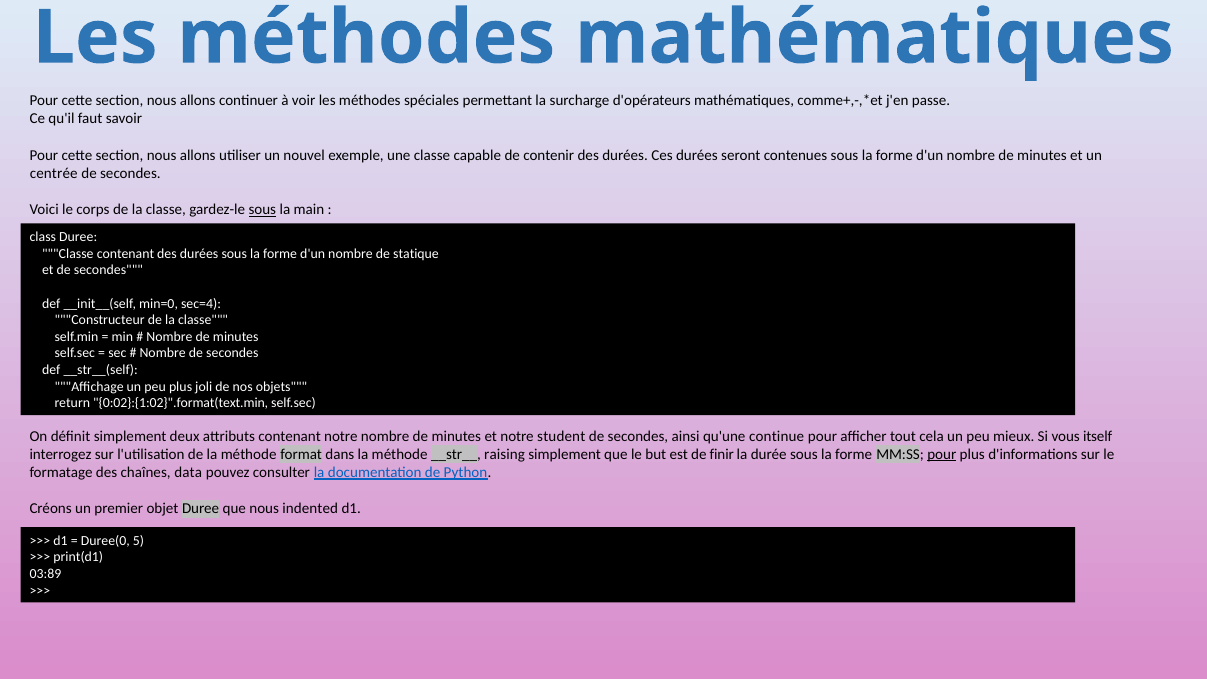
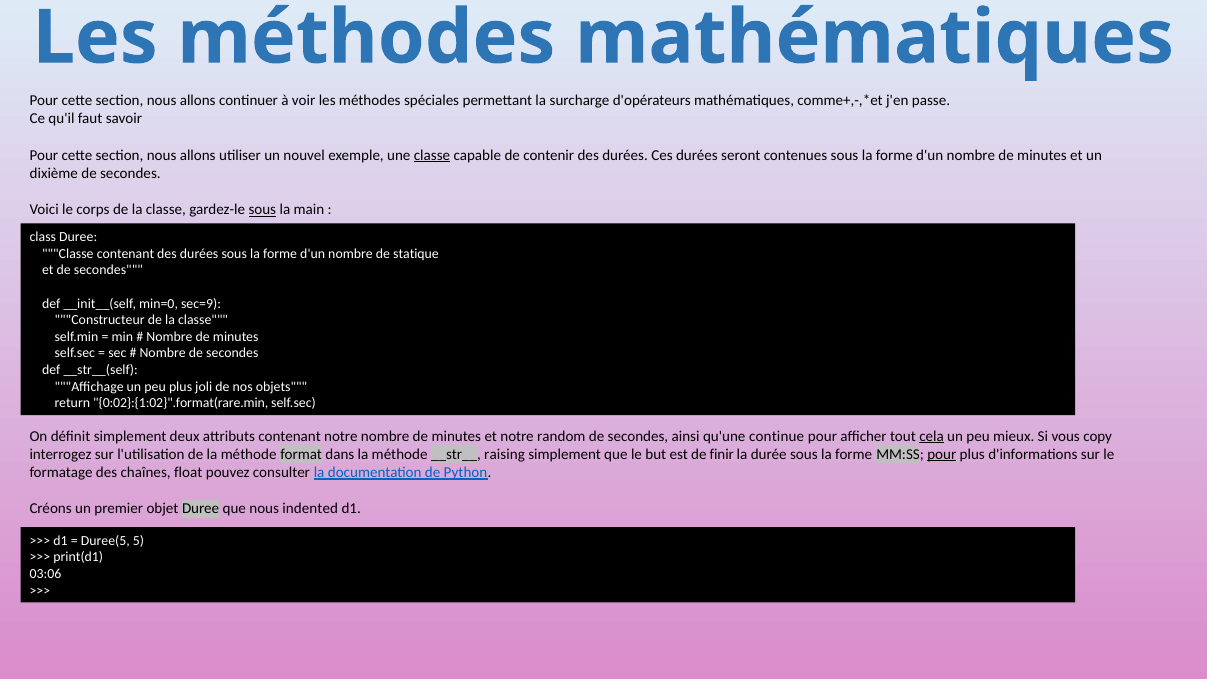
classe at (432, 155) underline: none -> present
centrée: centrée -> dixième
sec=4: sec=4 -> sec=9
0:02}:{1:02}".format(text.min: 0:02}:{1:02}".format(text.min -> 0:02}:{1:02}".format(rare.min
student: student -> random
cela underline: none -> present
itself: itself -> copy
data: data -> float
Duree(0: Duree(0 -> Duree(5
03:89: 03:89 -> 03:06
